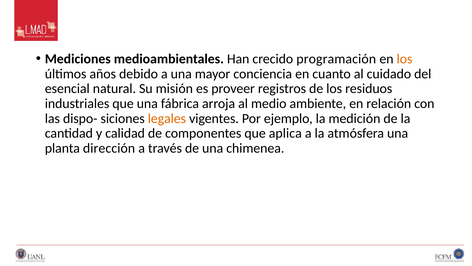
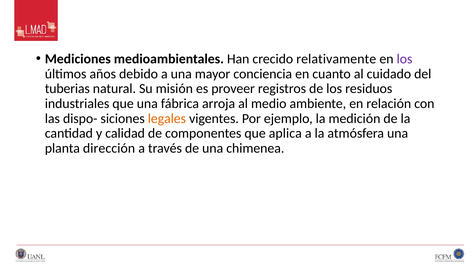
programación: programación -> relativamente
los at (405, 59) colour: orange -> purple
esencial: esencial -> tuberias
